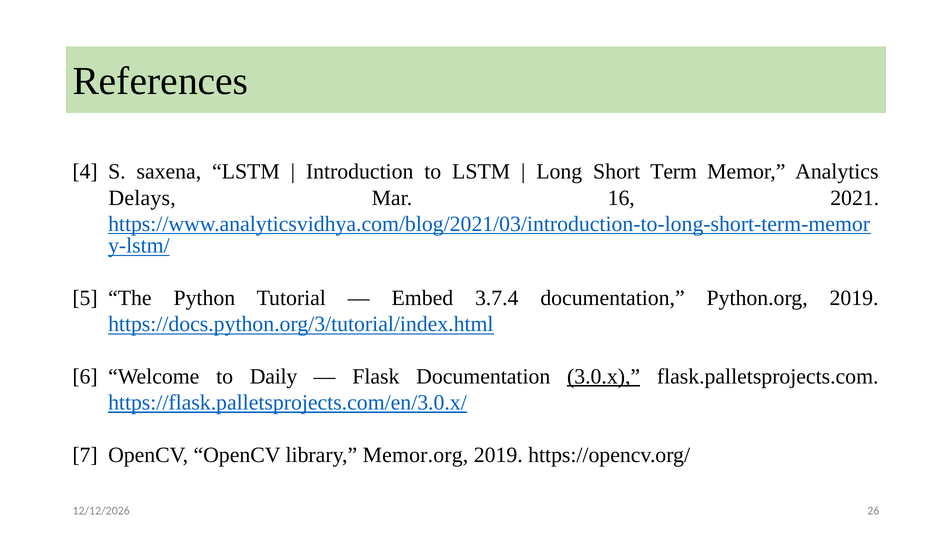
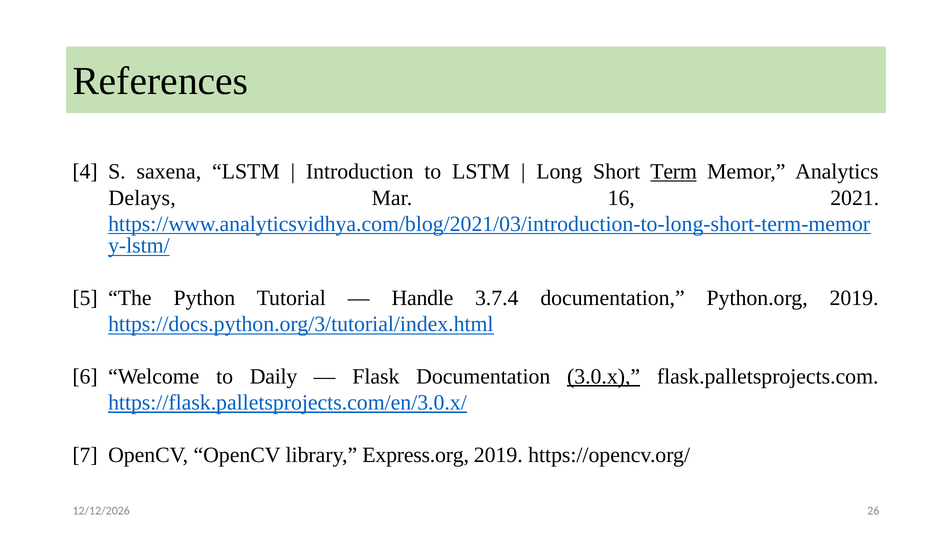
Term underline: none -> present
Embed: Embed -> Handle
Memor.org: Memor.org -> Express.org
